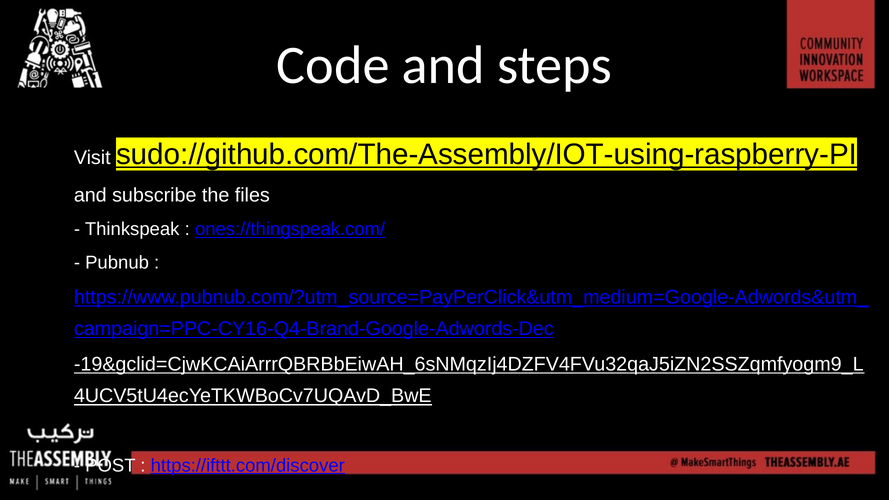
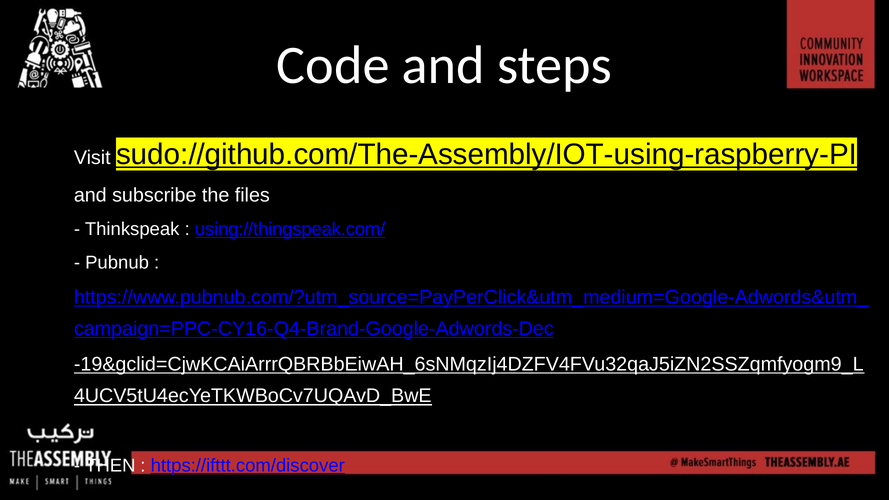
ones://thingspeak.com/: ones://thingspeak.com/ -> using://thingspeak.com/
POST: POST -> THEN
